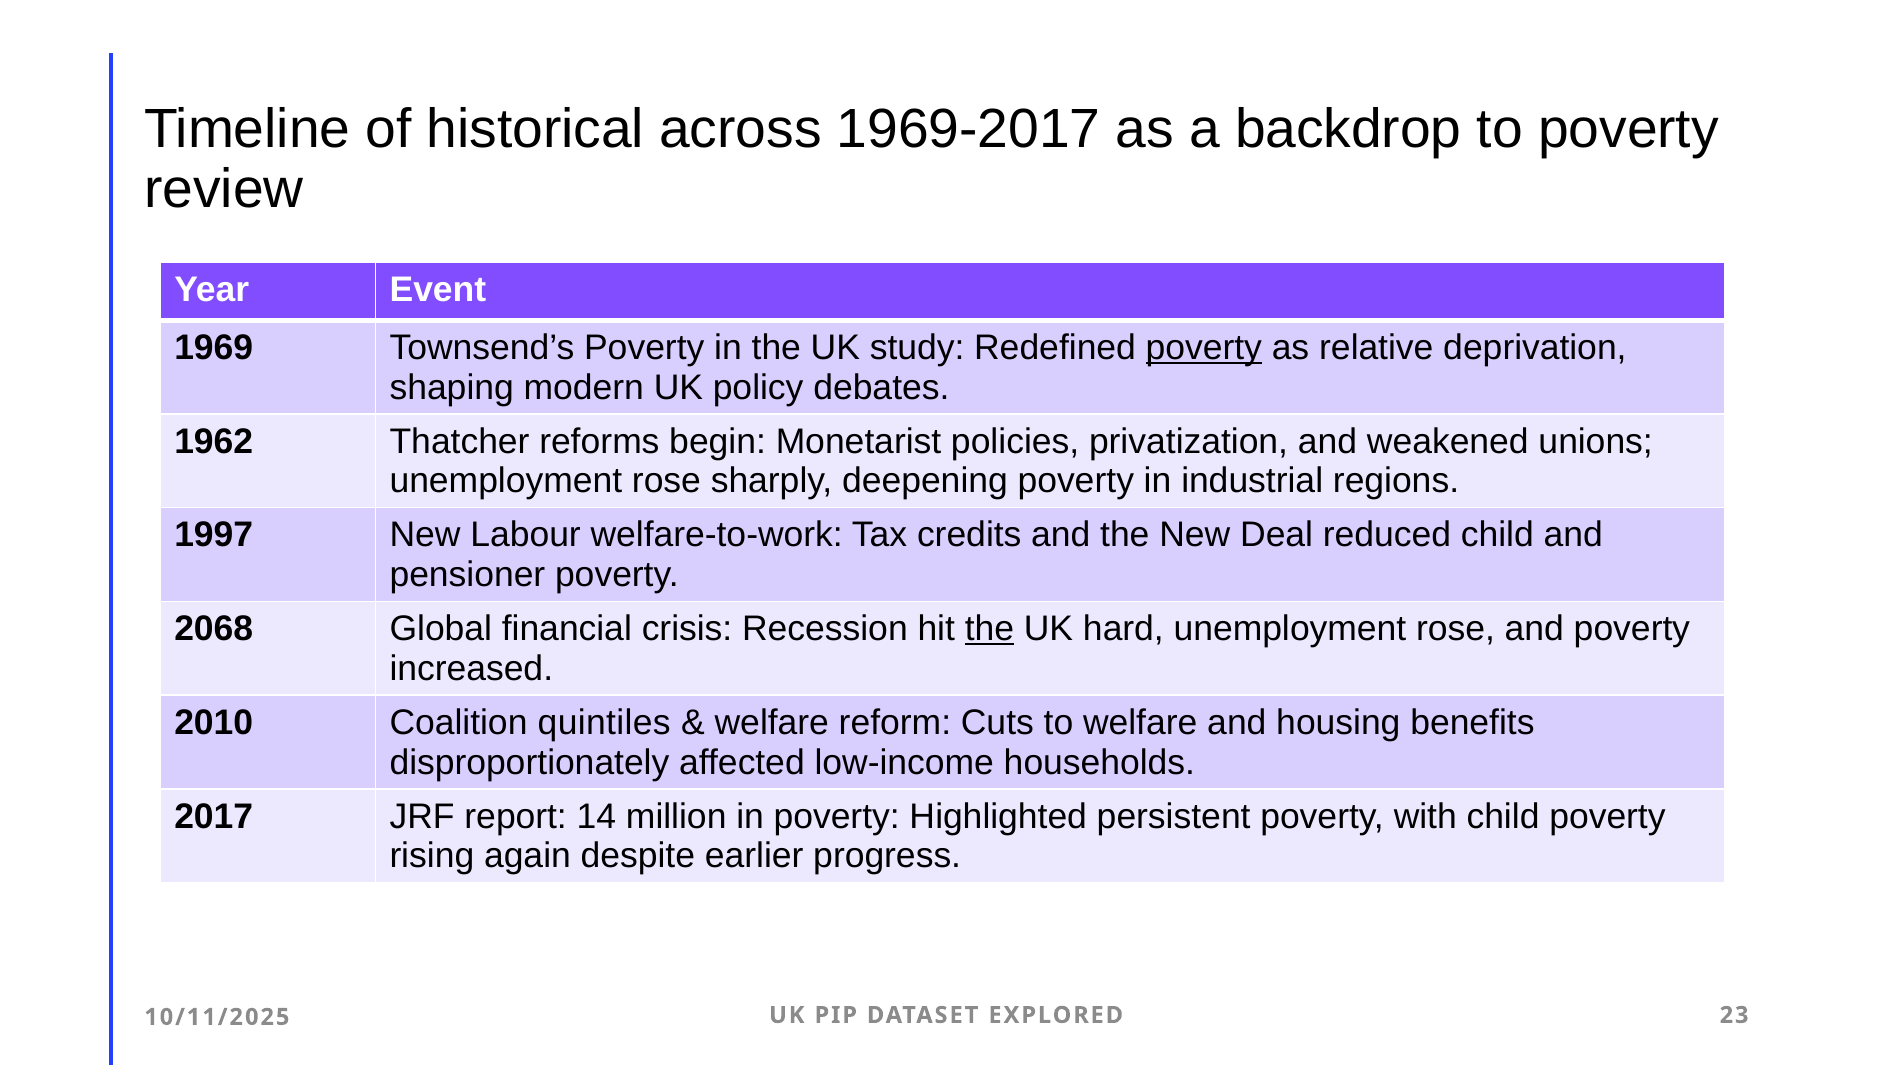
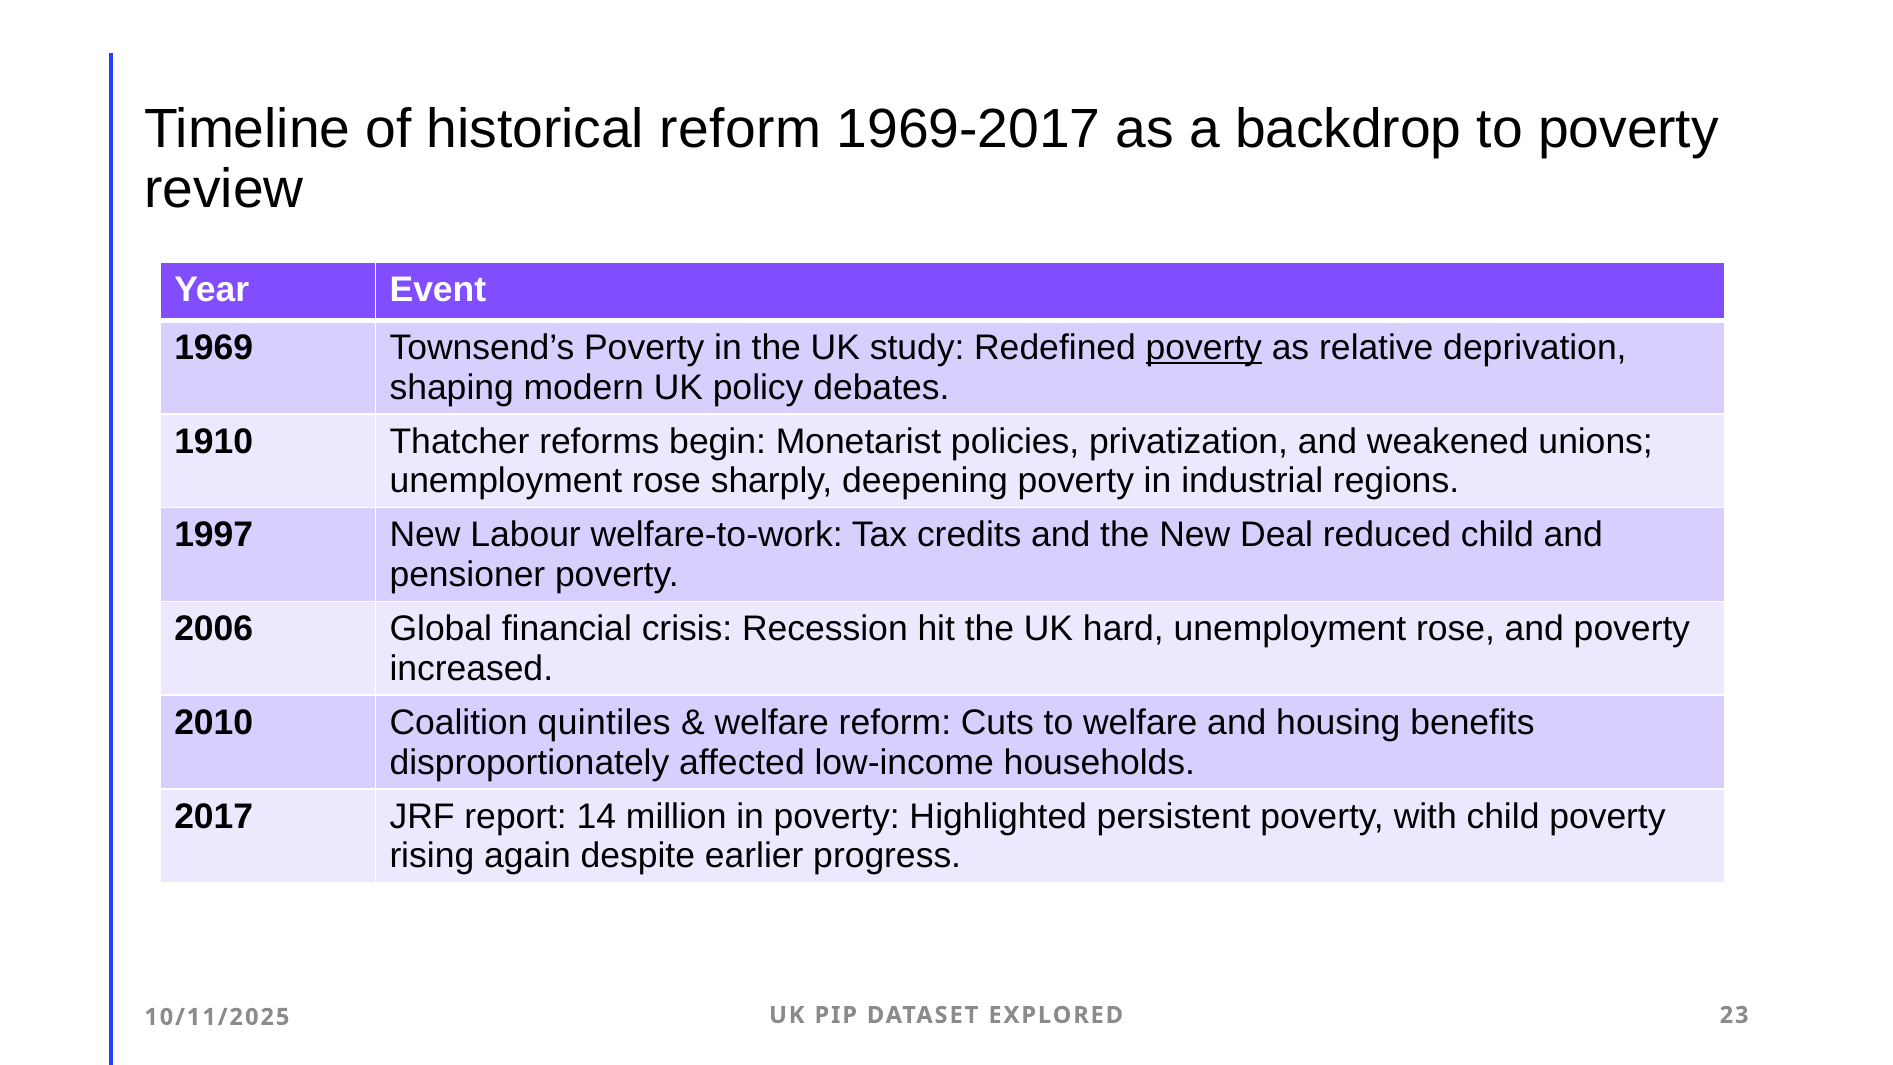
historical across: across -> reform
1962: 1962 -> 1910
2068: 2068 -> 2006
the at (989, 629) underline: present -> none
